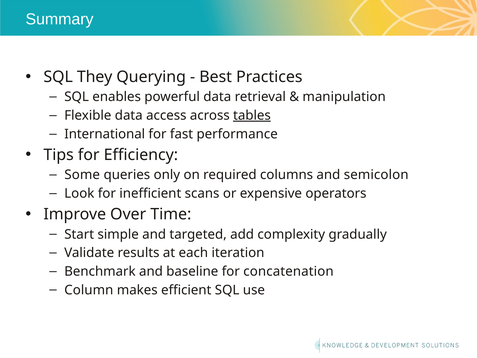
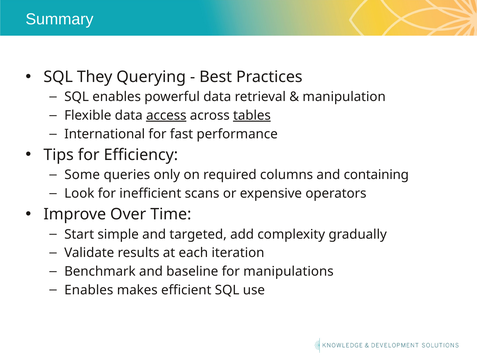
access underline: none -> present
semicolon: semicolon -> containing
concatenation: concatenation -> manipulations
Column at (89, 290): Column -> Enables
